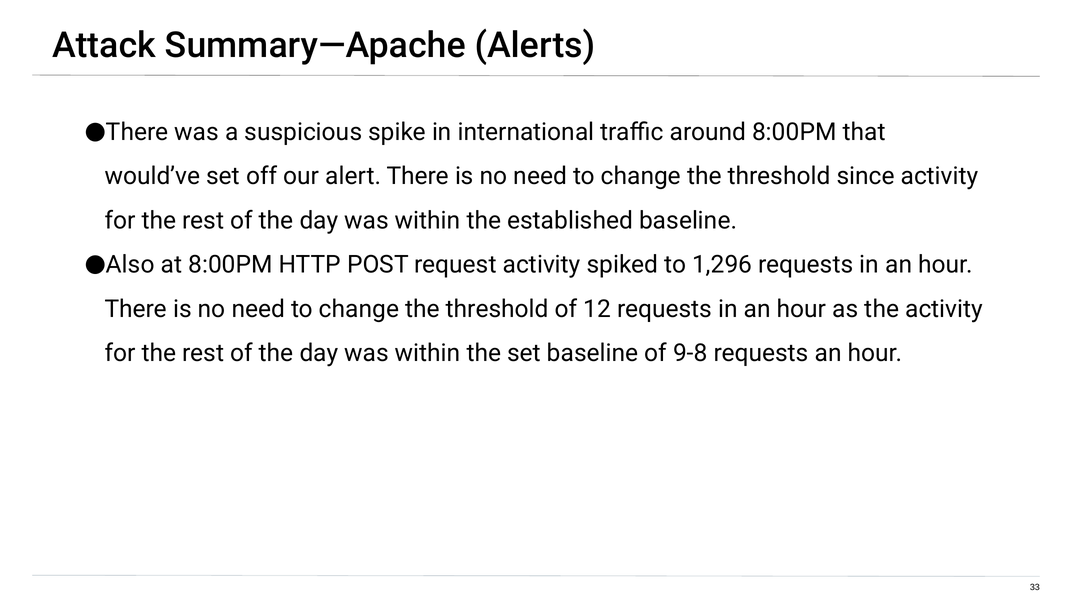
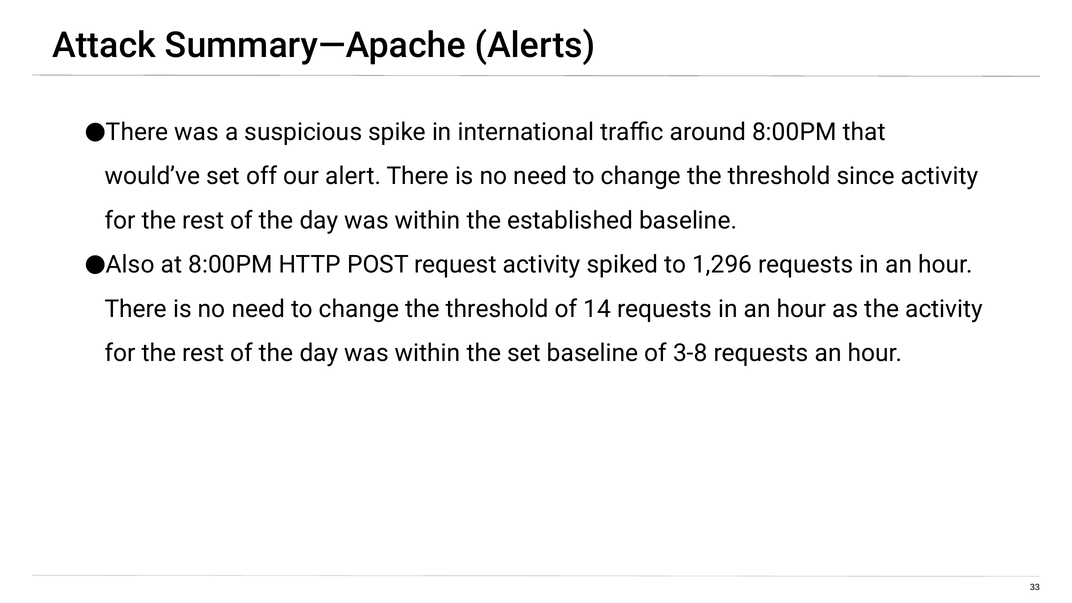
12: 12 -> 14
9-8: 9-8 -> 3-8
